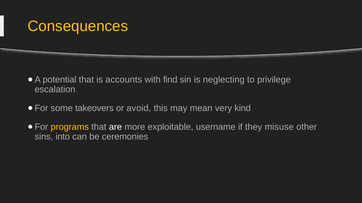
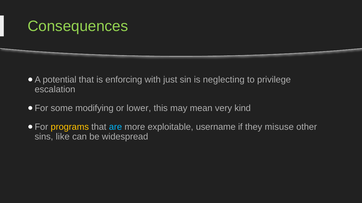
Consequences colour: yellow -> light green
accounts: accounts -> enforcing
find: find -> just
takeovers: takeovers -> modifying
avoid: avoid -> lower
are colour: white -> light blue
into: into -> like
ceremonies: ceremonies -> widespread
